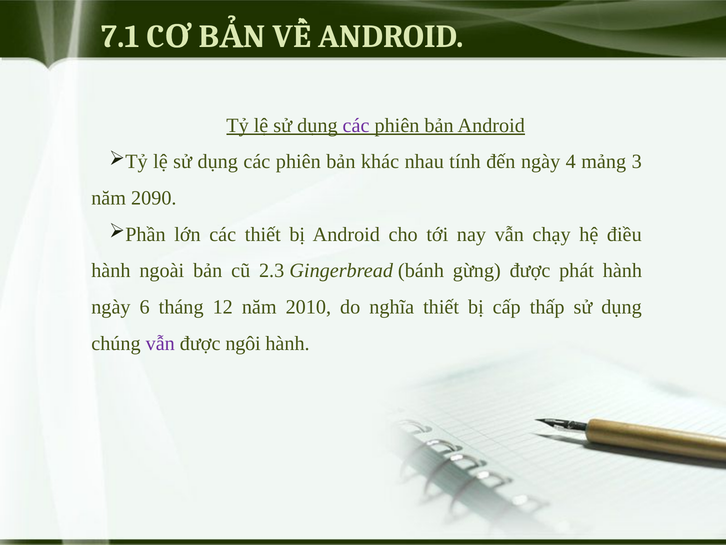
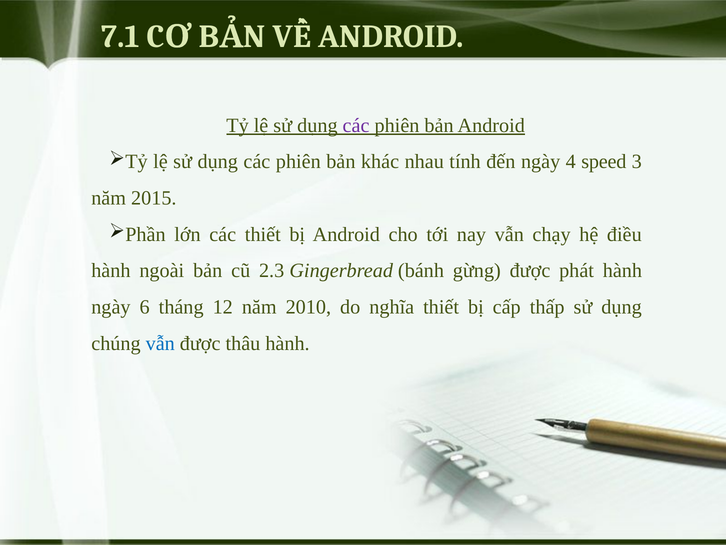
mảng: mảng -> speed
2090: 2090 -> 2015
vẫn at (160, 343) colour: purple -> blue
ngôi: ngôi -> thâu
